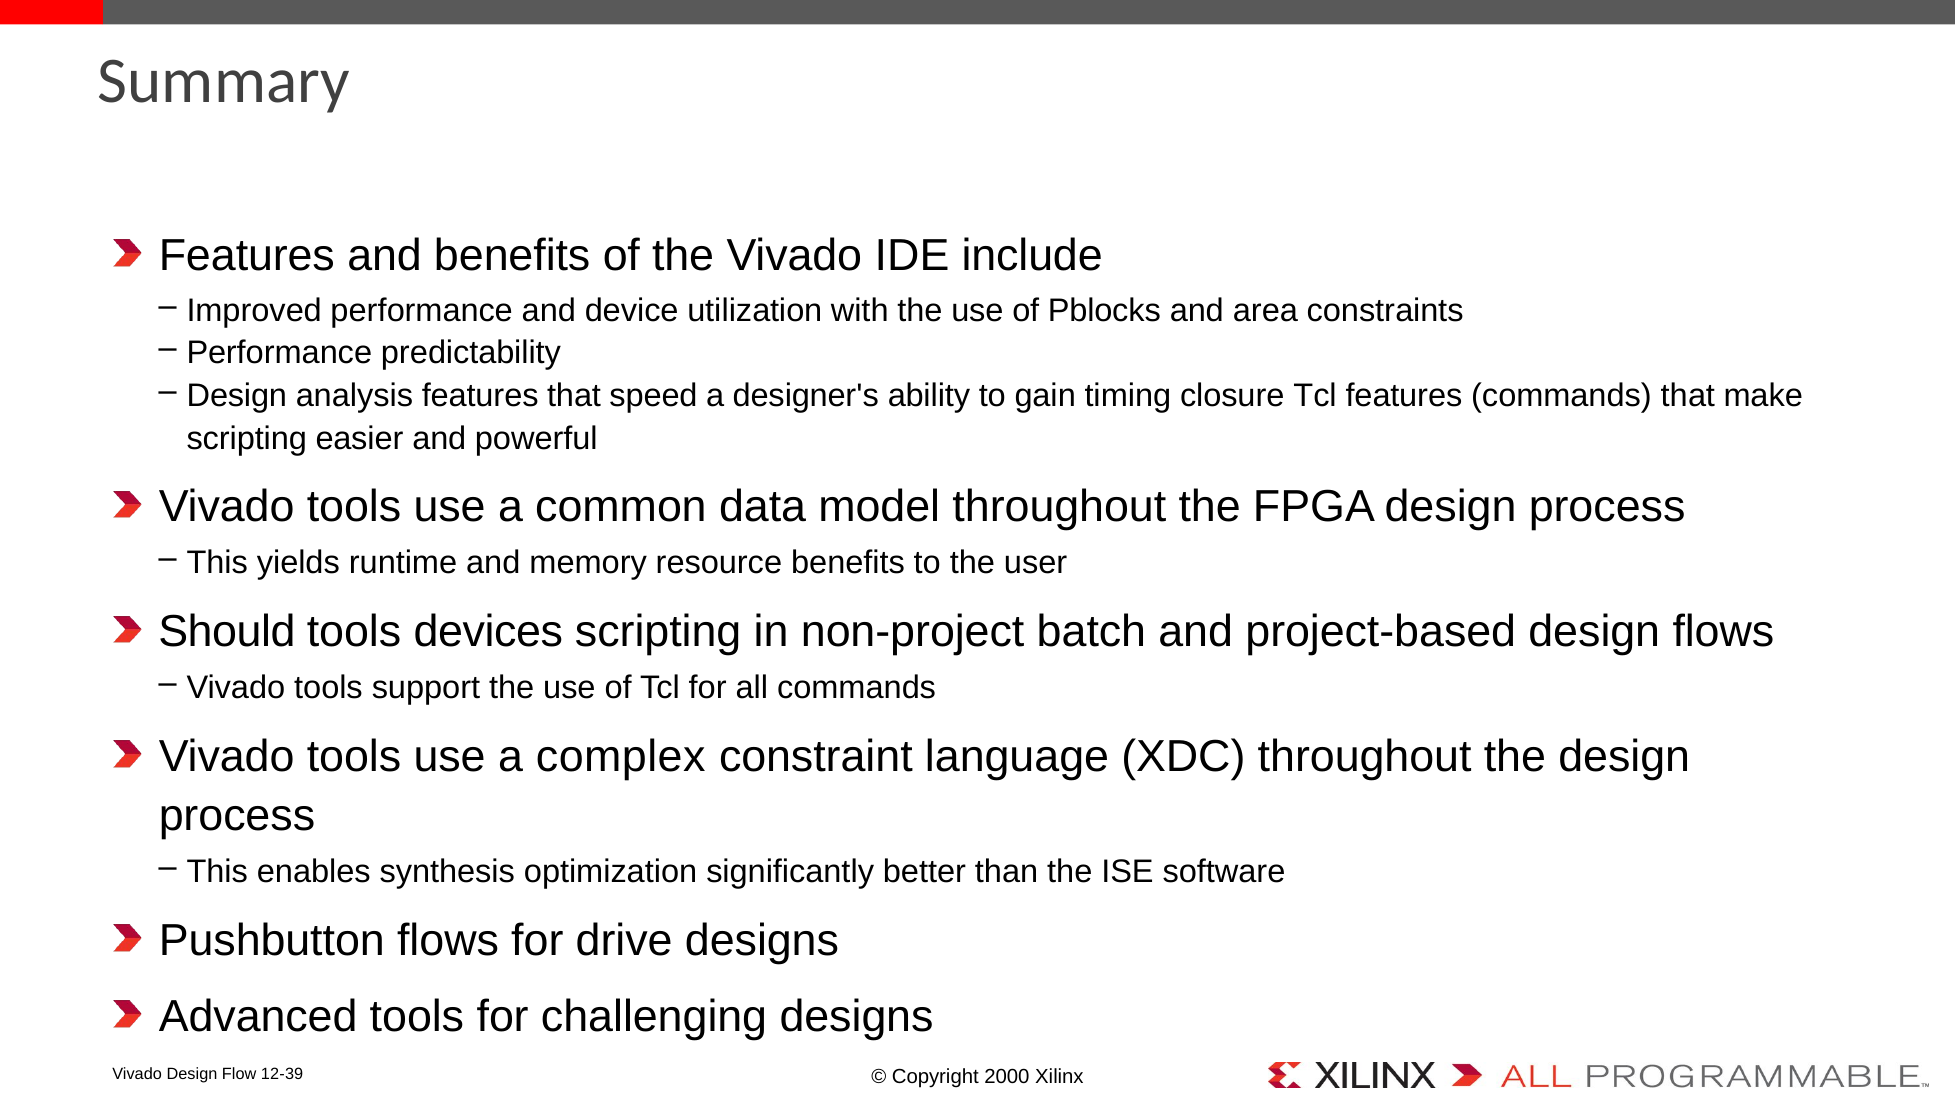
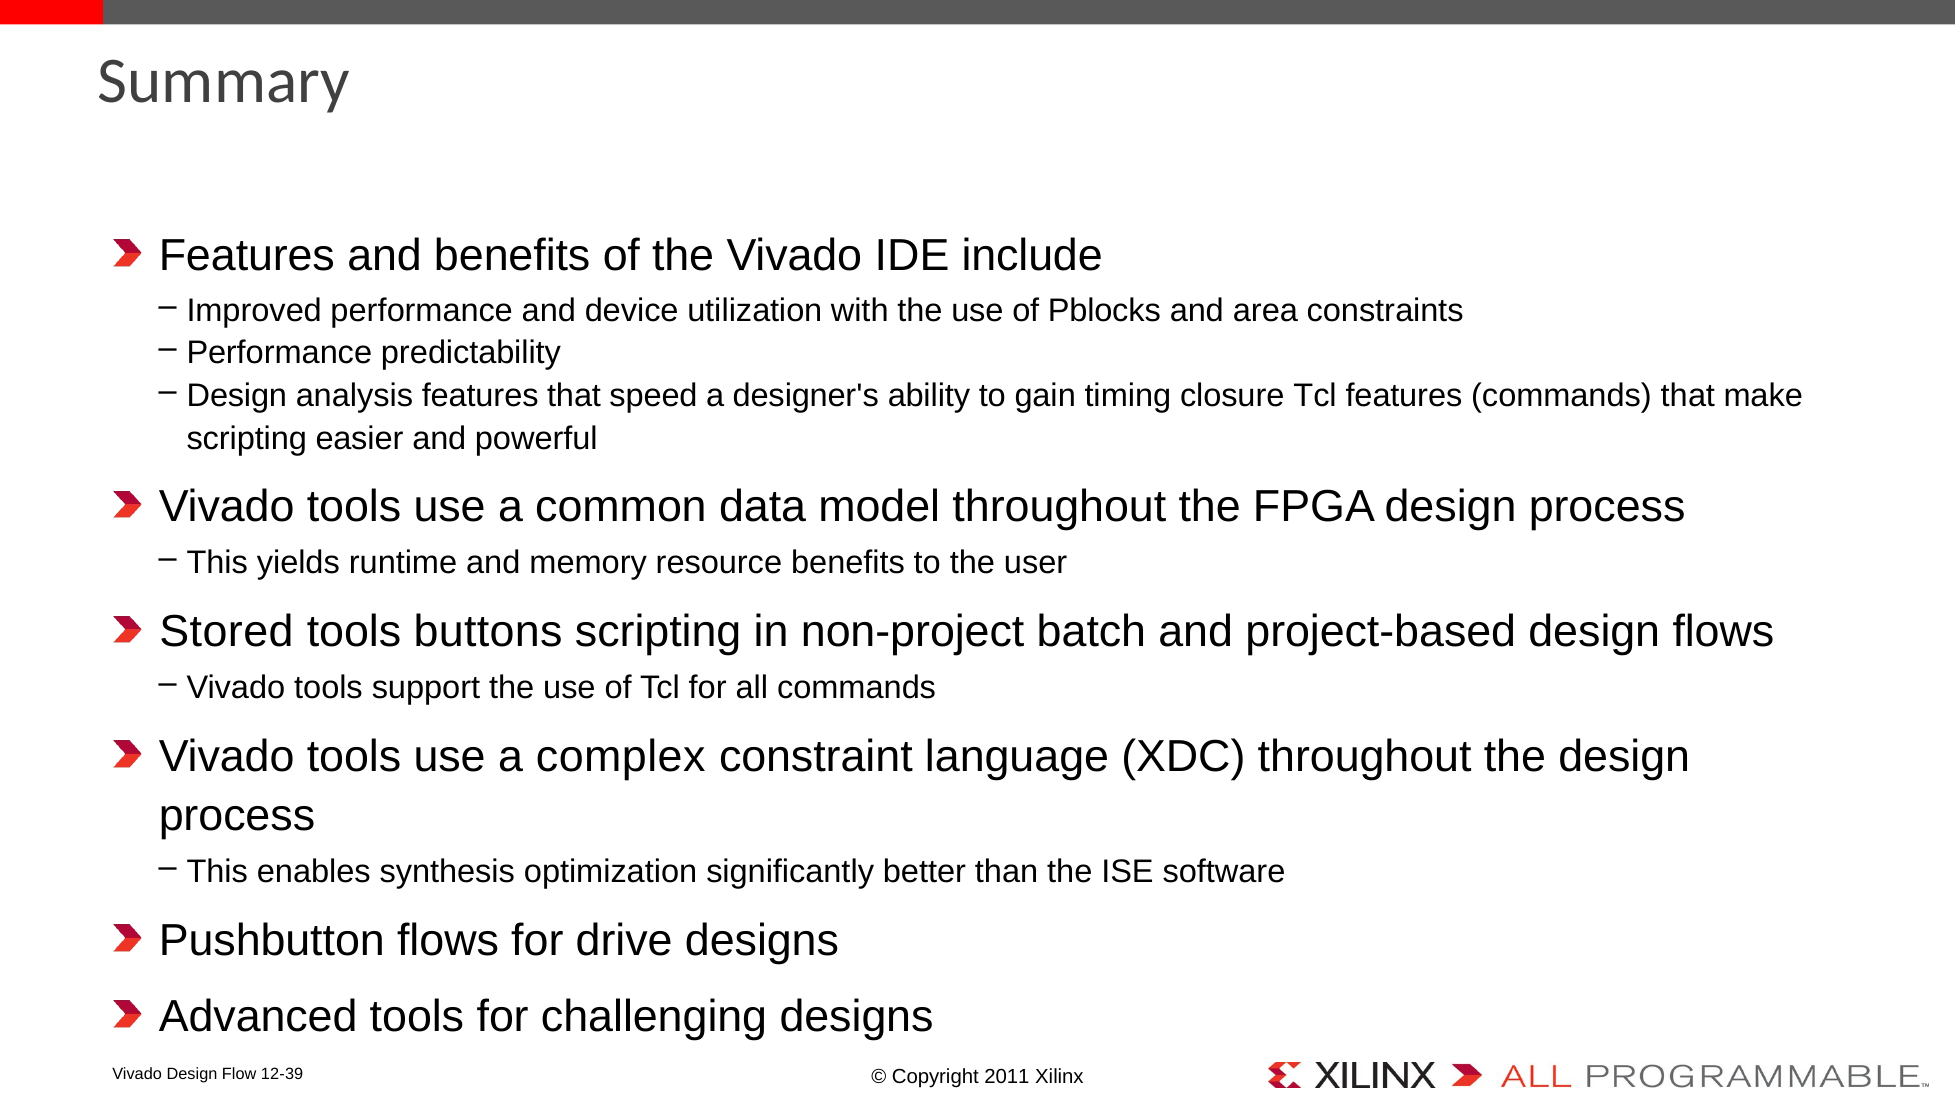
Should: Should -> Stored
devices: devices -> buttons
2000: 2000 -> 2011
